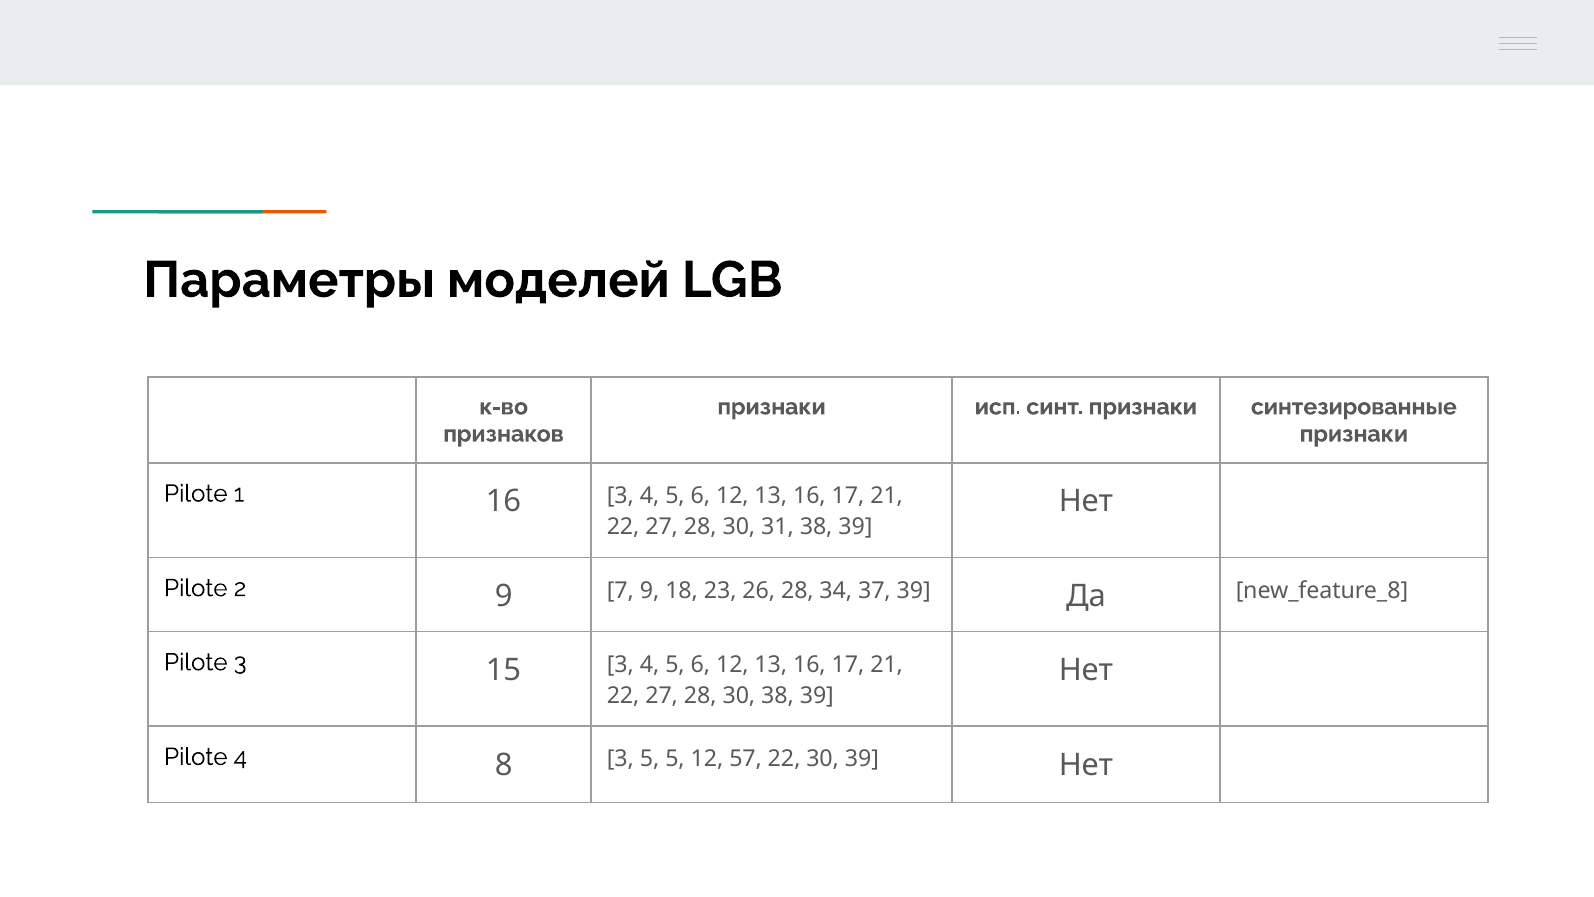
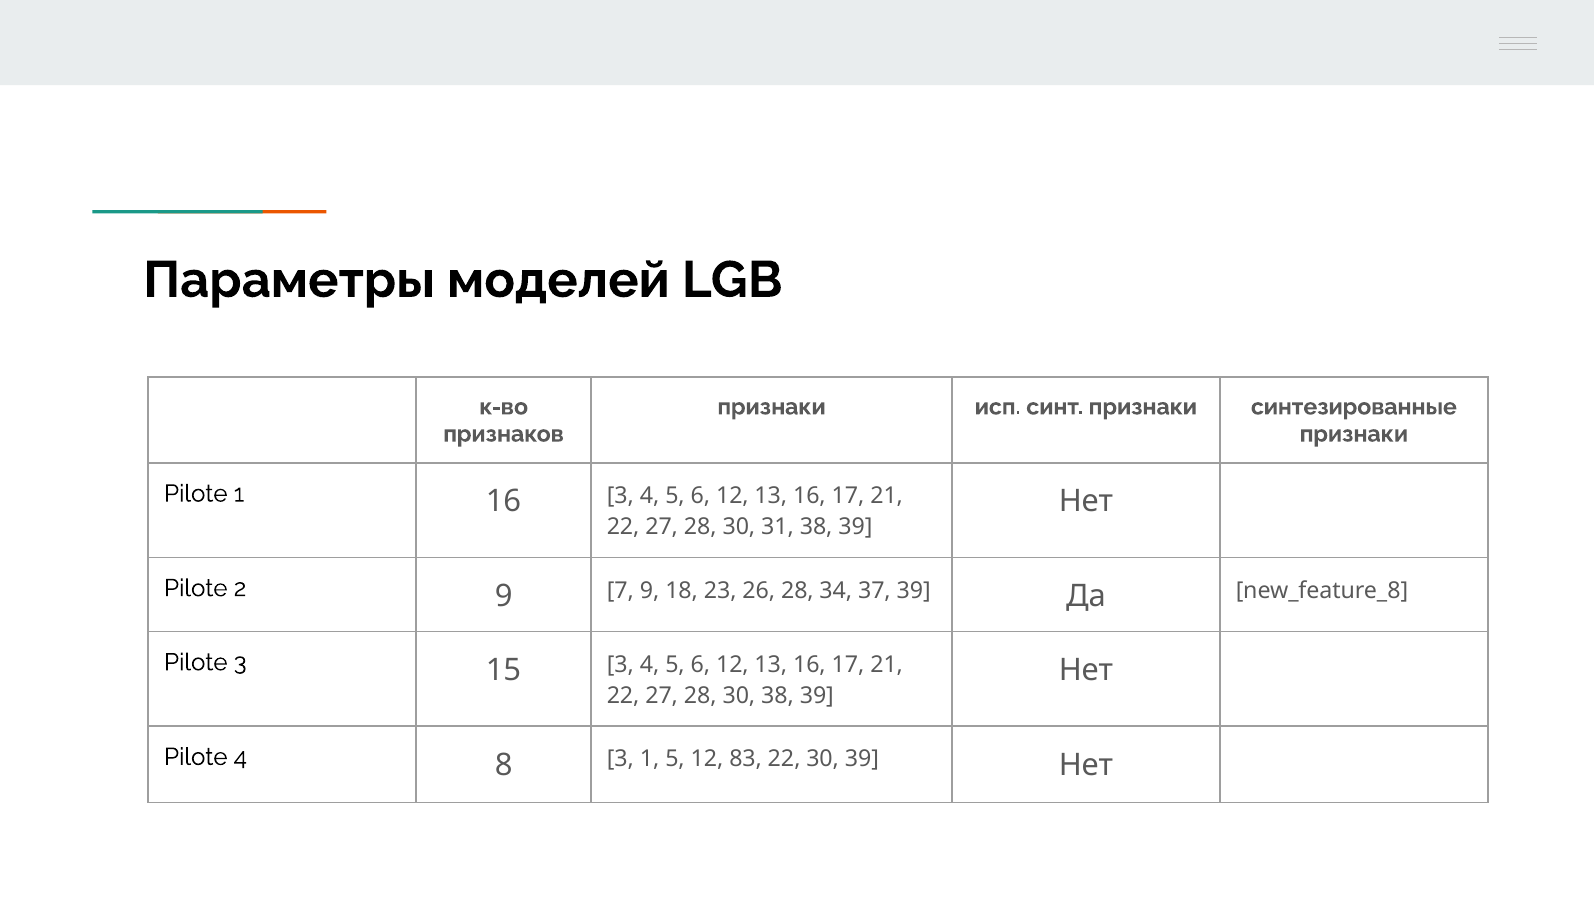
3 5: 5 -> 1
57: 57 -> 83
